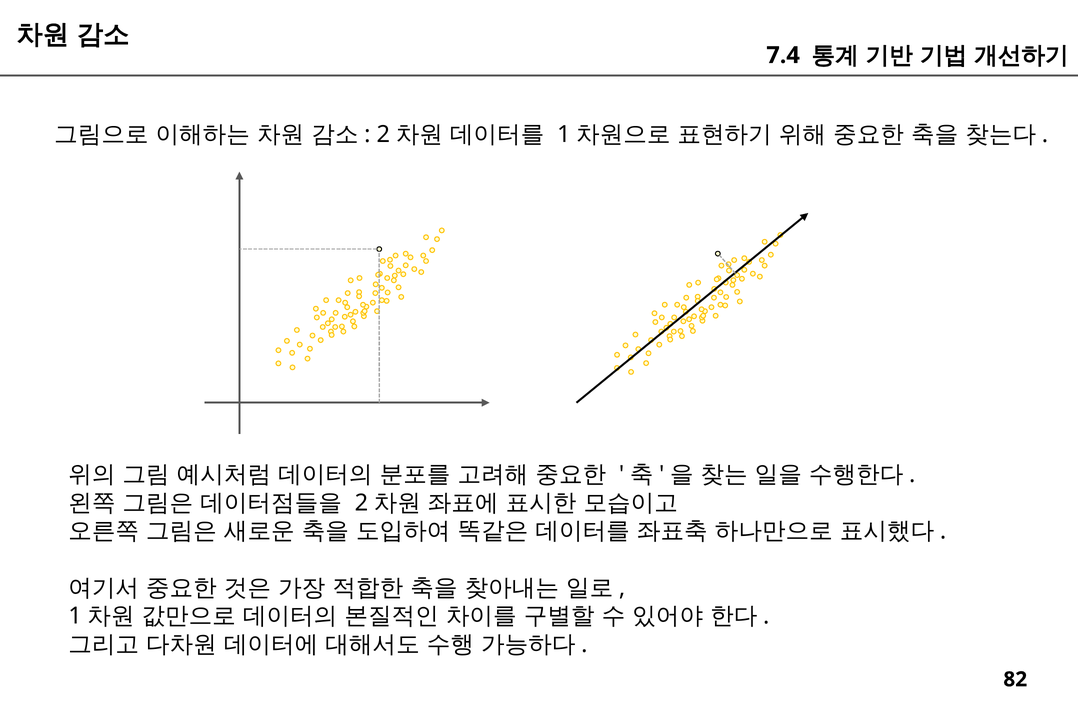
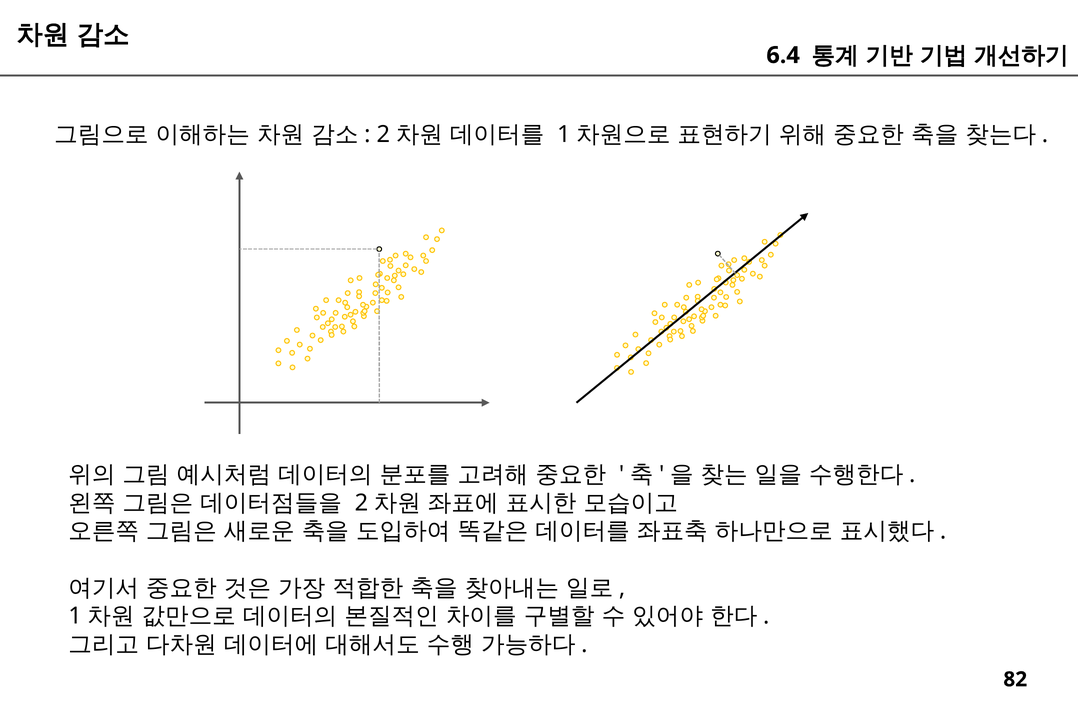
7.4: 7.4 -> 6.4
